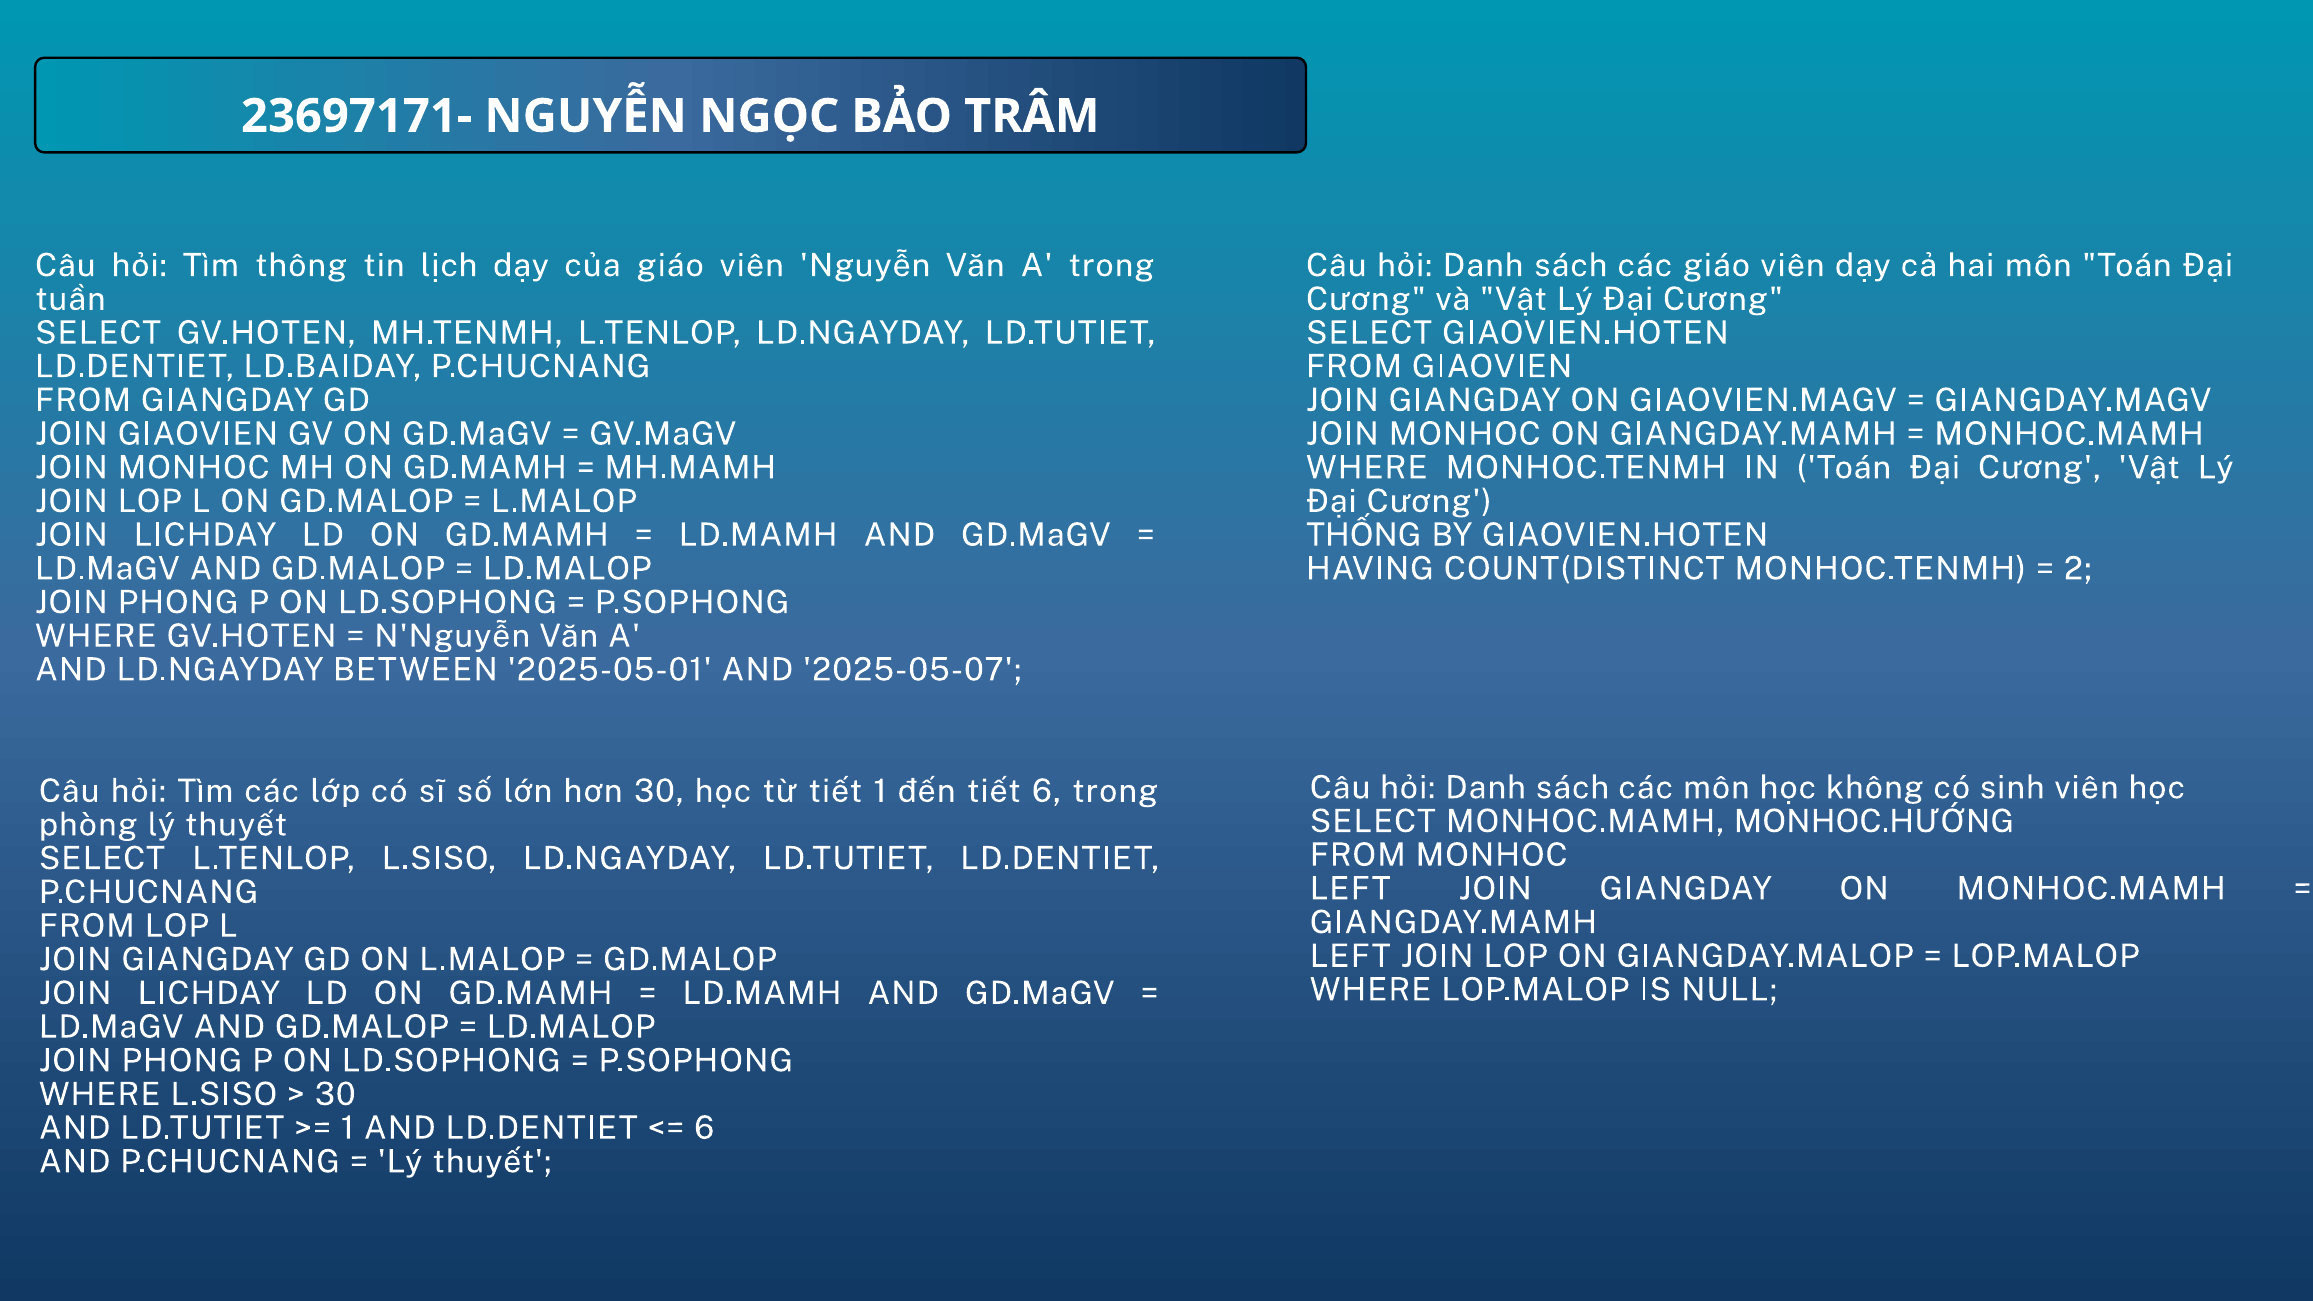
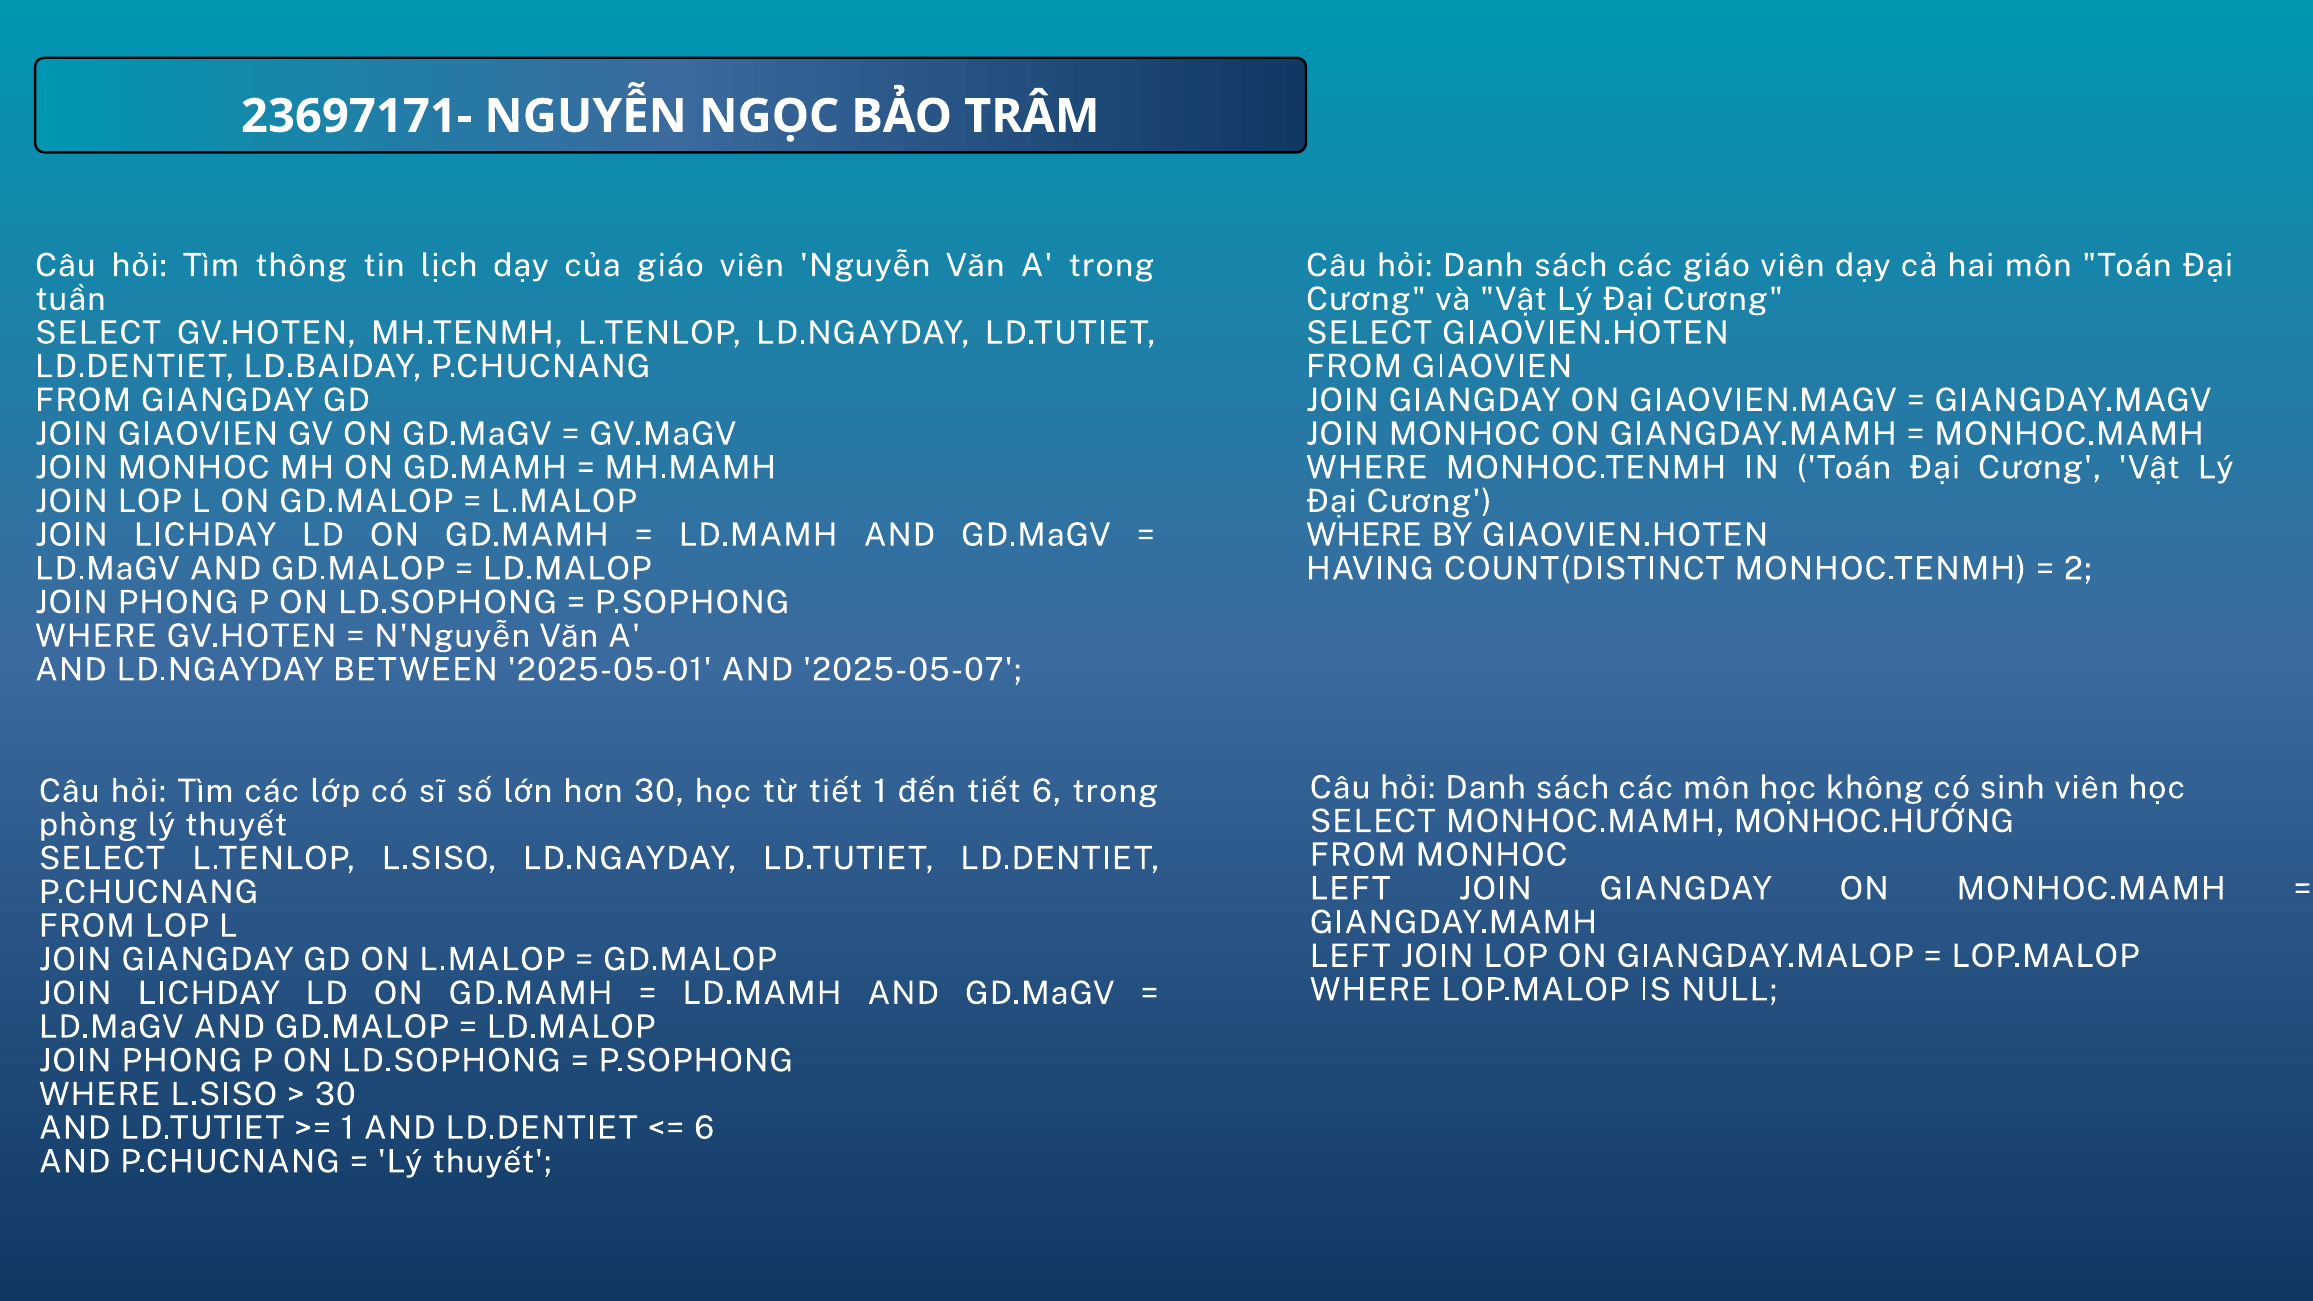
THỐNG at (1364, 535): THỐNG -> WHERE
